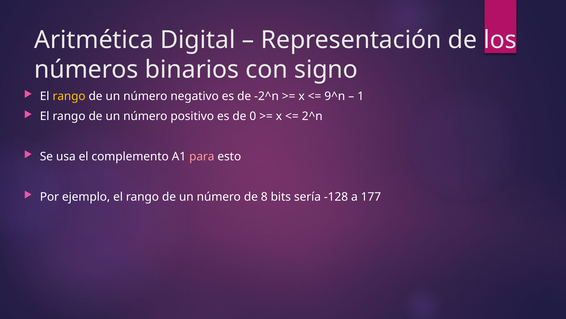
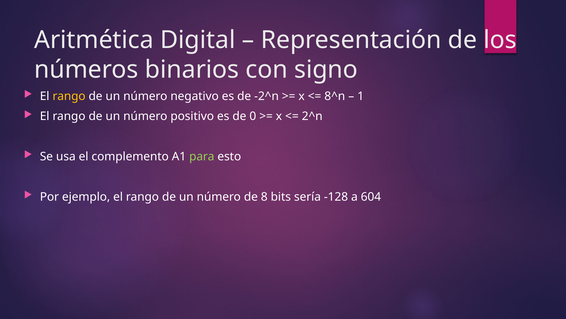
9^n: 9^n -> 8^n
para colour: pink -> light green
177: 177 -> 604
